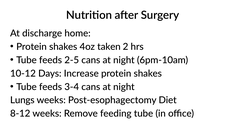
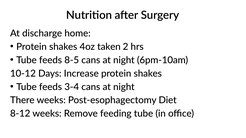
2-5: 2-5 -> 8-5
Lungs: Lungs -> There
